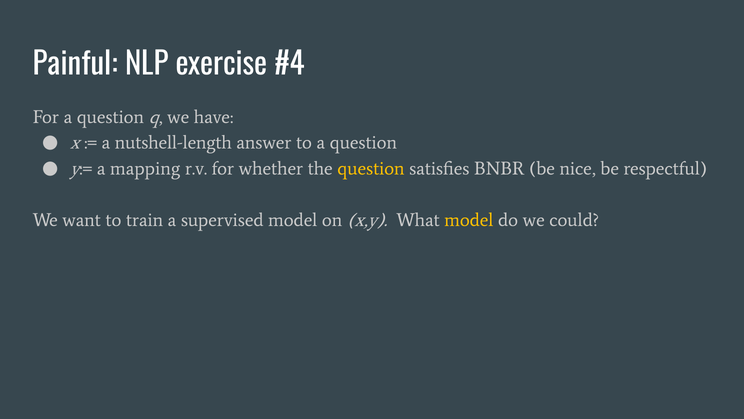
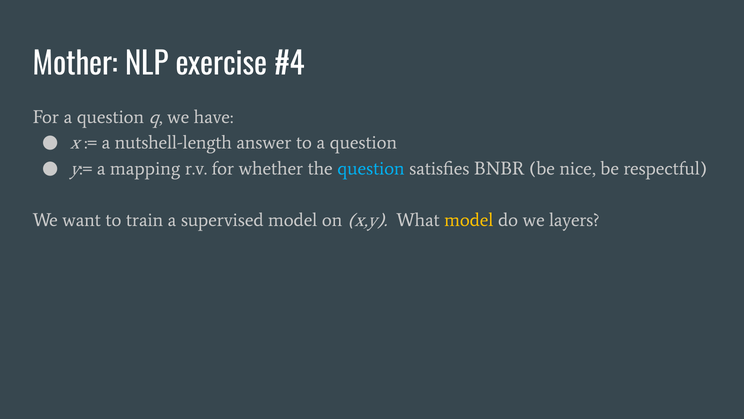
Painful: Painful -> Mother
question at (371, 168) colour: yellow -> light blue
could: could -> layers
